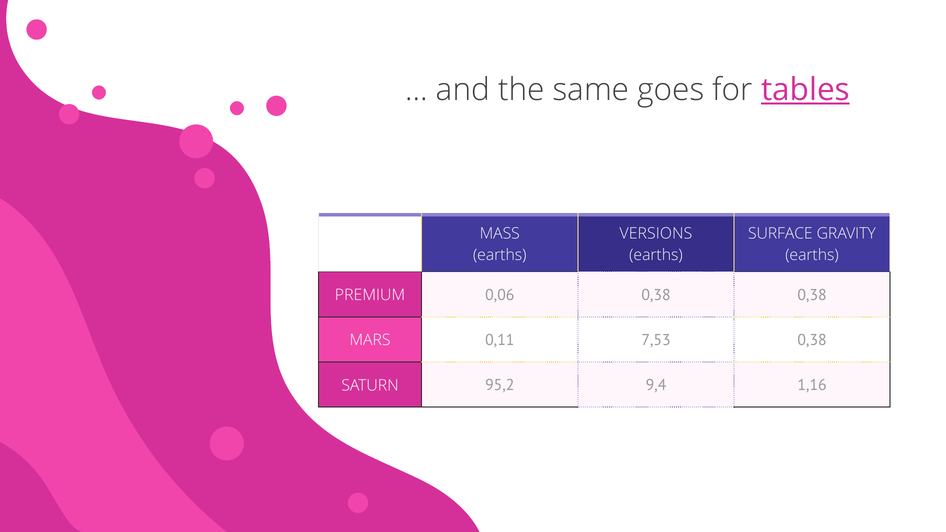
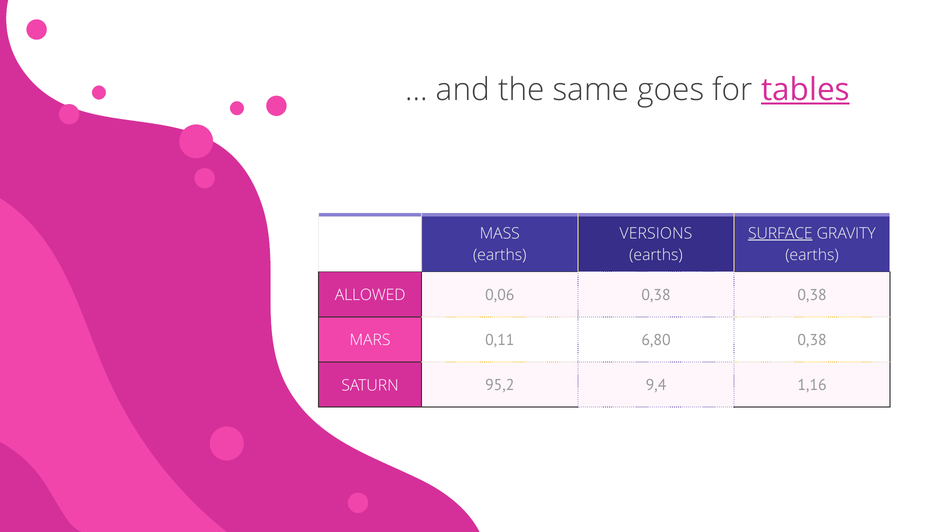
SURFACE underline: none -> present
PREMIUM: PREMIUM -> ALLOWED
7,53: 7,53 -> 6,80
